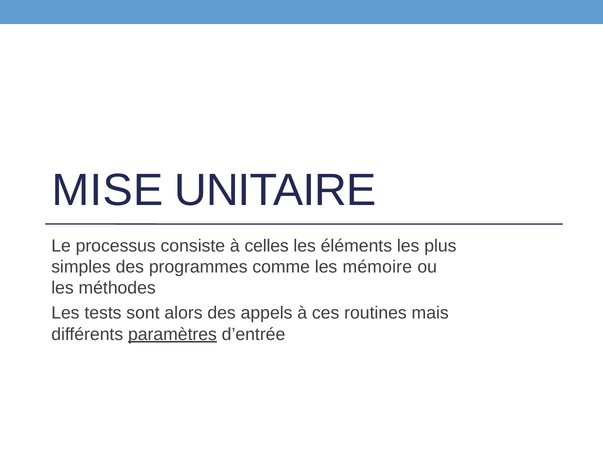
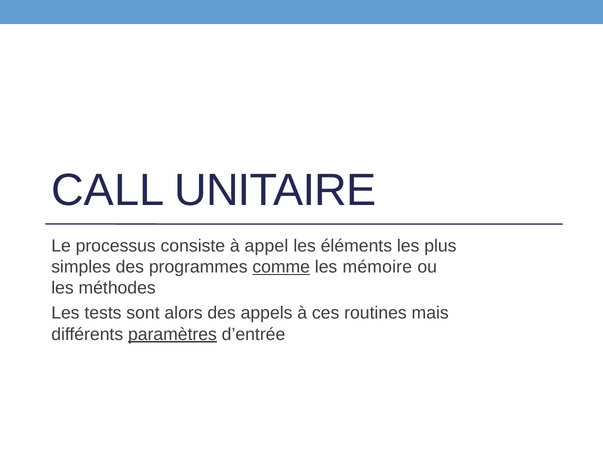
MISE: MISE -> CALL
celles: celles -> appel
comme underline: none -> present
